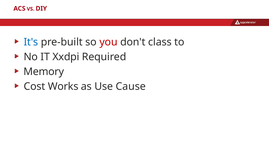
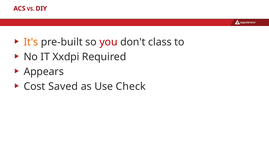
It's colour: blue -> orange
Memory: Memory -> Appears
Works: Works -> Saved
Cause: Cause -> Check
